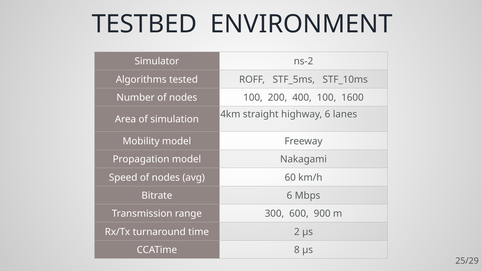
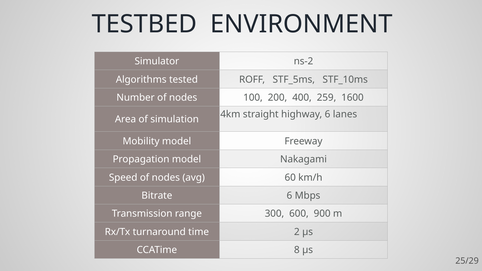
400 100: 100 -> 259
